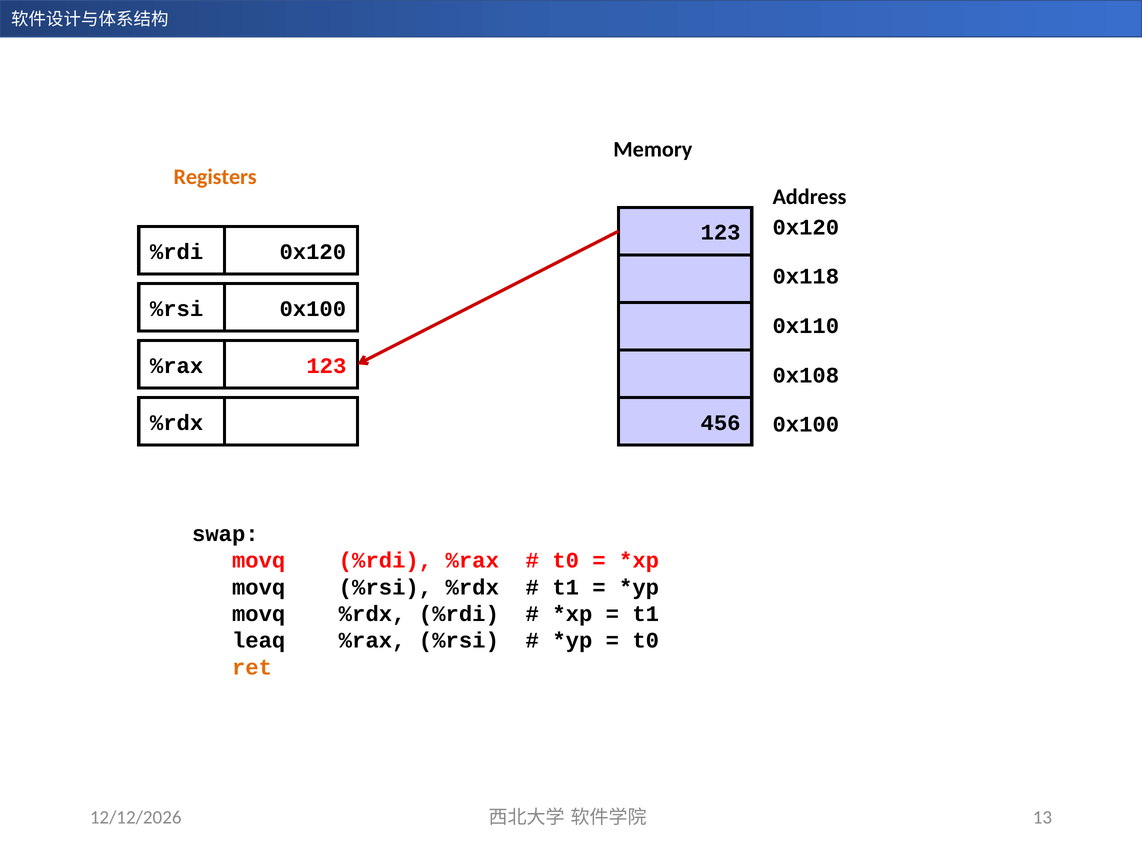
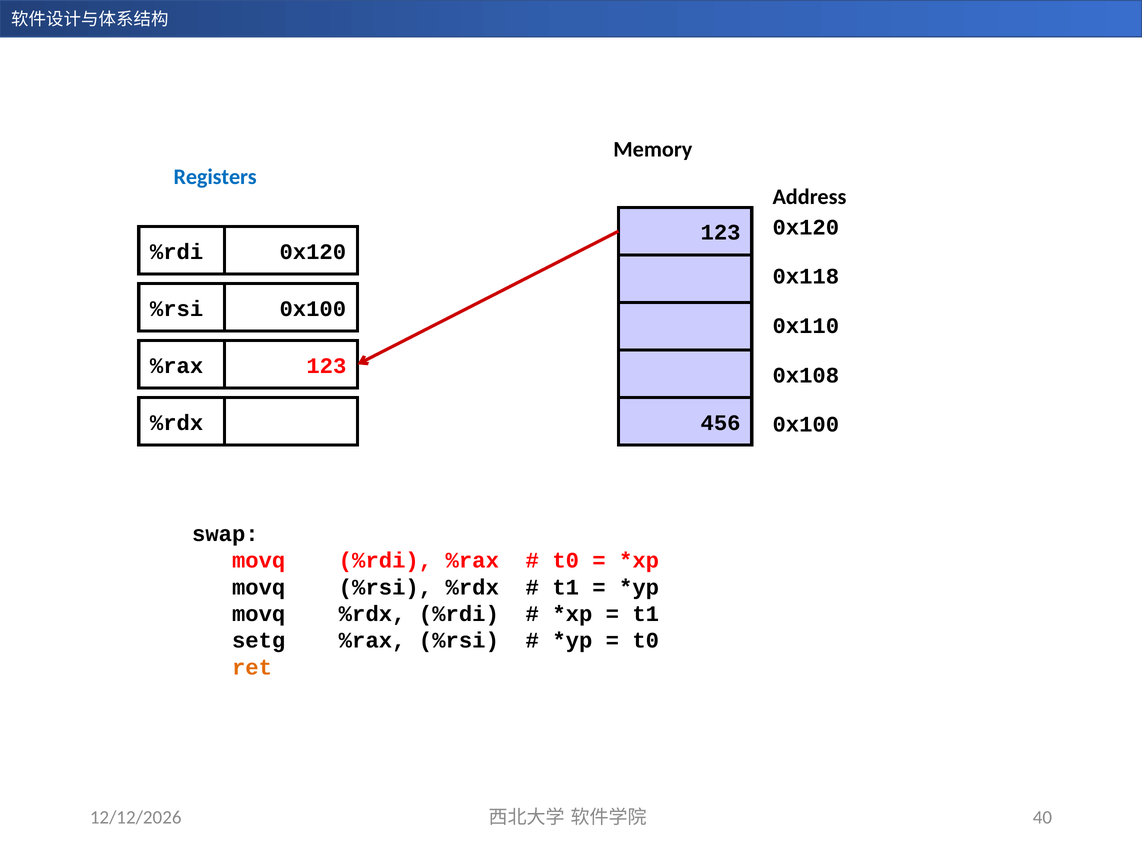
Registers colour: orange -> blue
leaq: leaq -> setg
13: 13 -> 40
